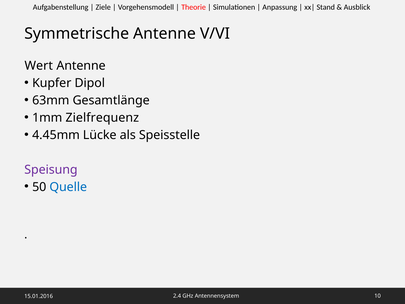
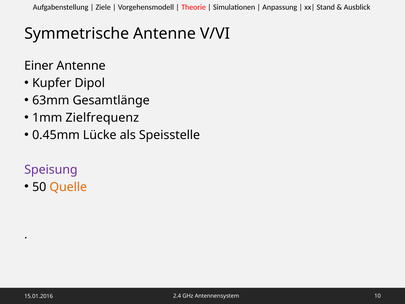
Wert: Wert -> Einer
4.45mm: 4.45mm -> 0.45mm
Quelle colour: blue -> orange
